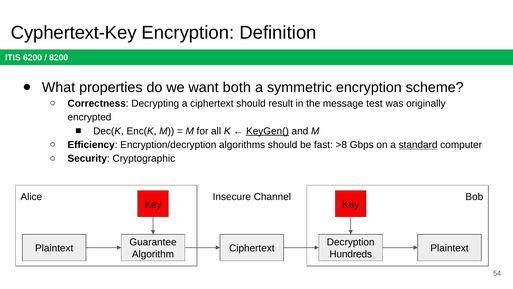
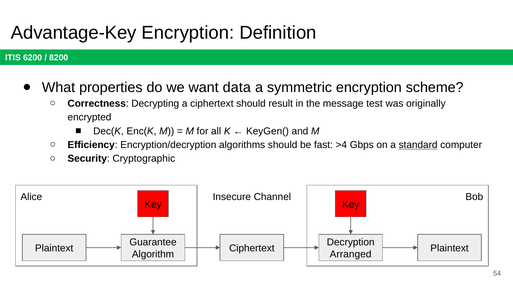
Cyphertext-Key: Cyphertext-Key -> Advantage-Key
both: both -> data
KeyGen( underline: present -> none
>8: >8 -> >4
Hundreds: Hundreds -> Arranged
